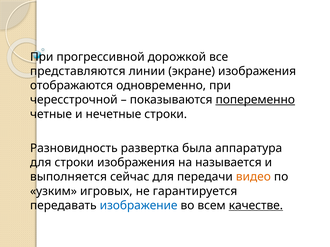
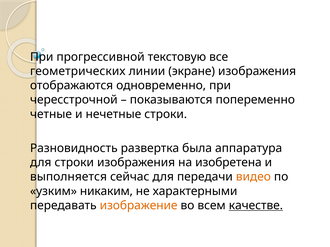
дорожкой: дорожкой -> текстовую
представляются: представляются -> геометрических
попеременно underline: present -> none
называется: называется -> изобретена
игровых: игровых -> никаким
гарантируется: гарантируется -> характерными
изображение colour: blue -> orange
